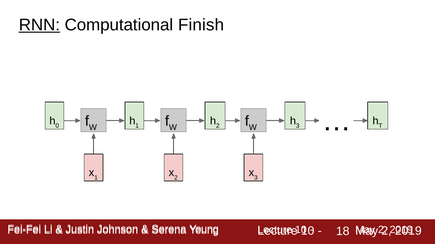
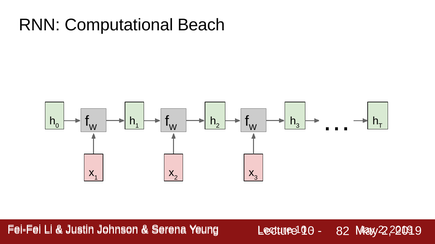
RNN underline: present -> none
Finish: Finish -> Beach
18: 18 -> 82
